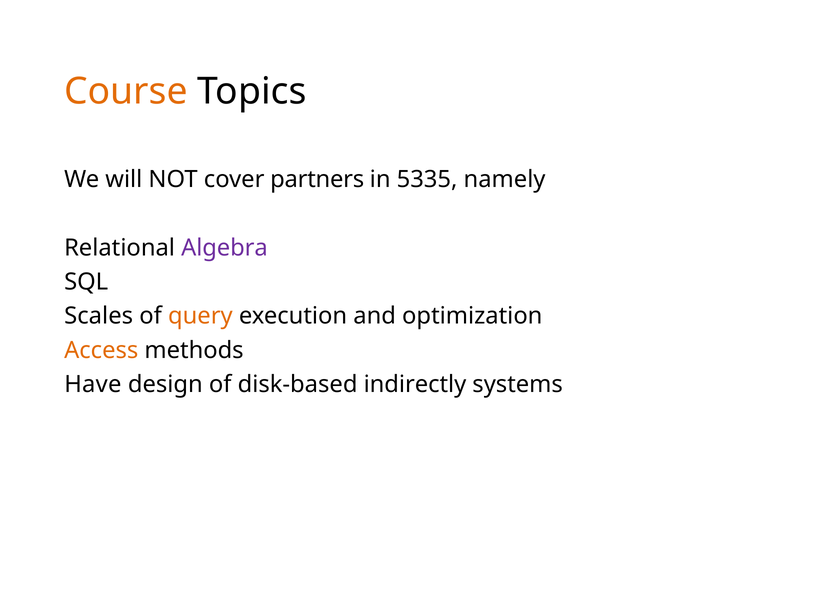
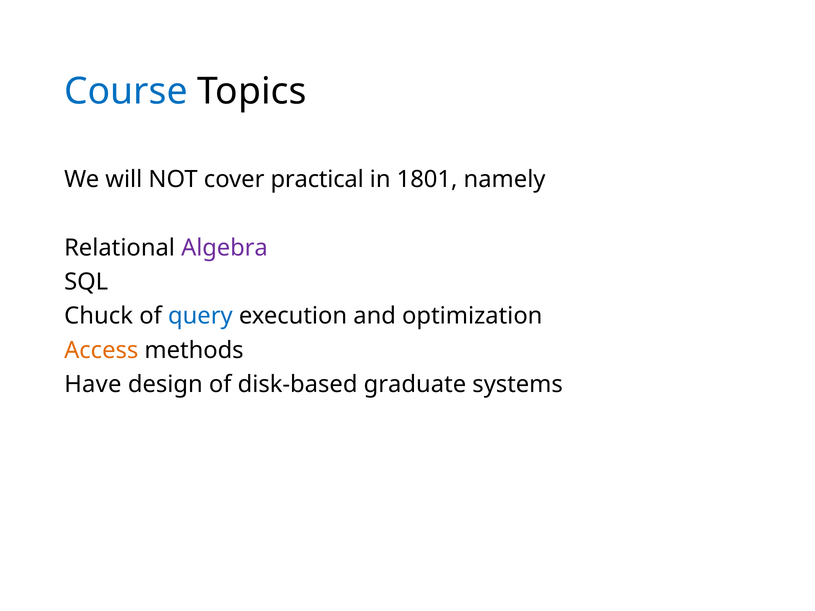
Course colour: orange -> blue
partners: partners -> practical
5335: 5335 -> 1801
Scales: Scales -> Chuck
query colour: orange -> blue
indirectly: indirectly -> graduate
